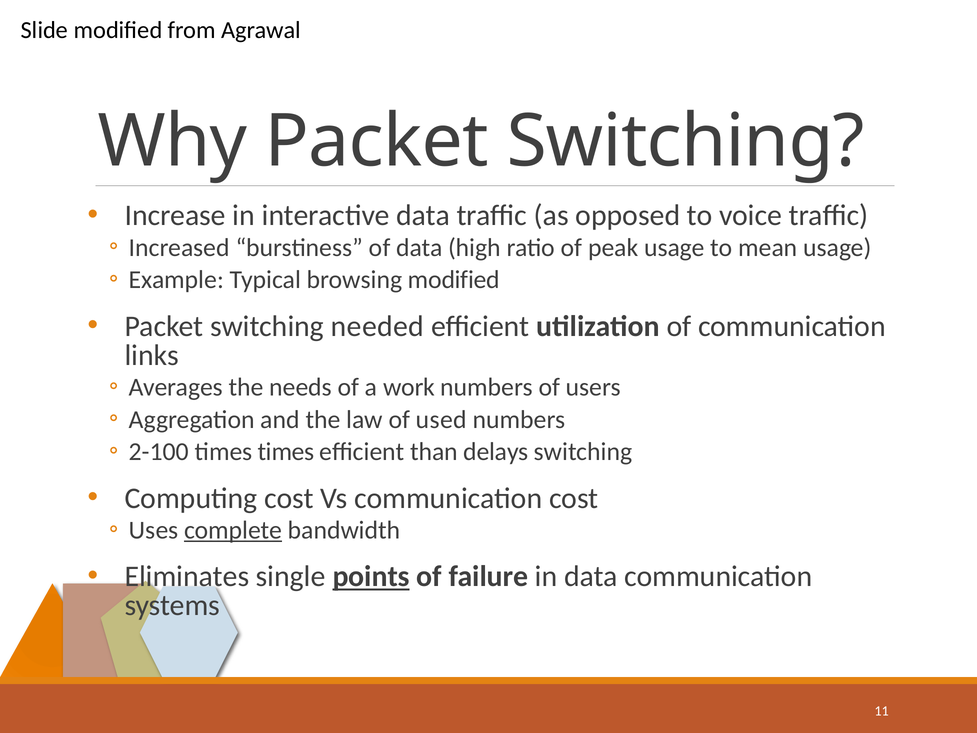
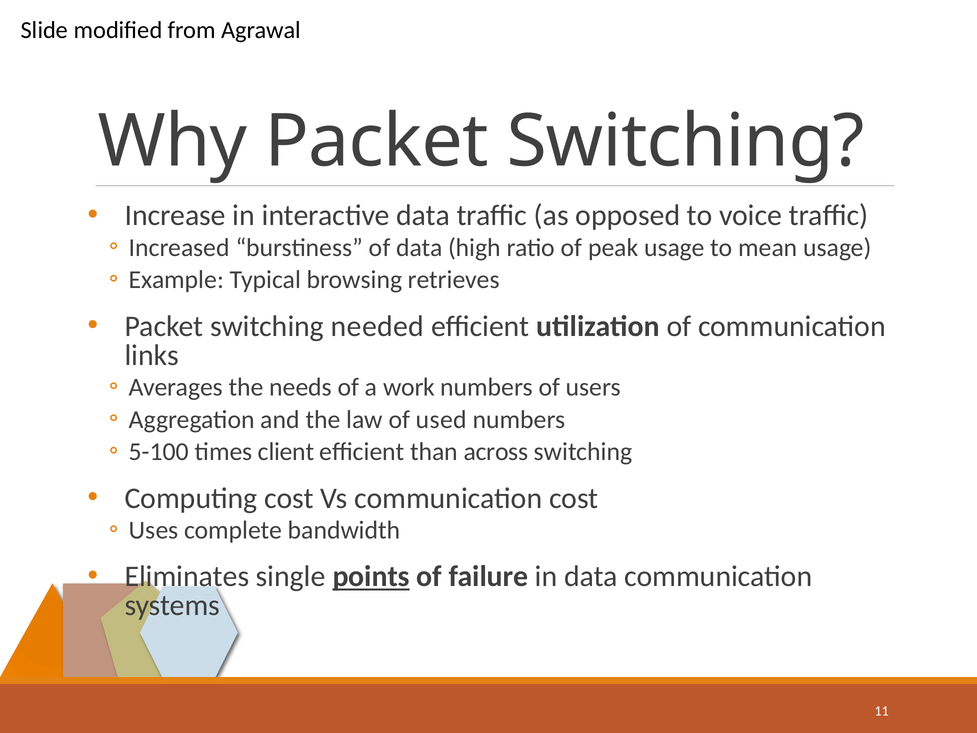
browsing modified: modified -> retrieves
2-100: 2-100 -> 5-100
times times: times -> client
delays: delays -> across
complete underline: present -> none
